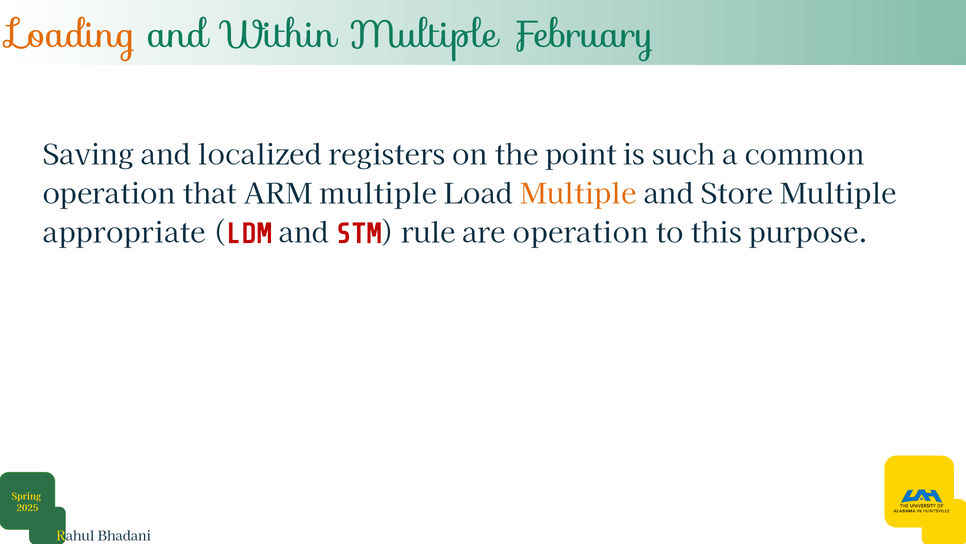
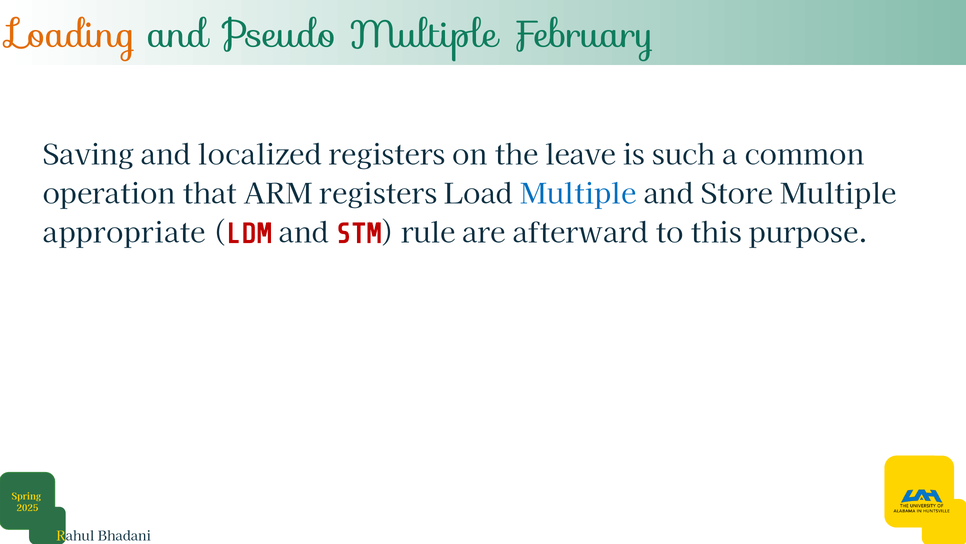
Within: Within -> Pseudo
point: point -> leave
ARM multiple: multiple -> registers
Multiple at (578, 194) colour: orange -> blue
are operation: operation -> afterward
